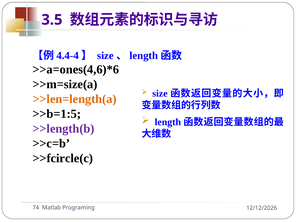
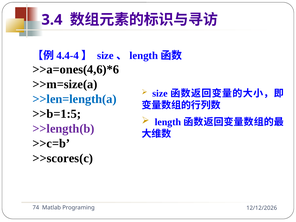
3.5: 3.5 -> 3.4
>>len=length(a colour: orange -> blue
>>fcircle(c: >>fcircle(c -> >>scores(c
